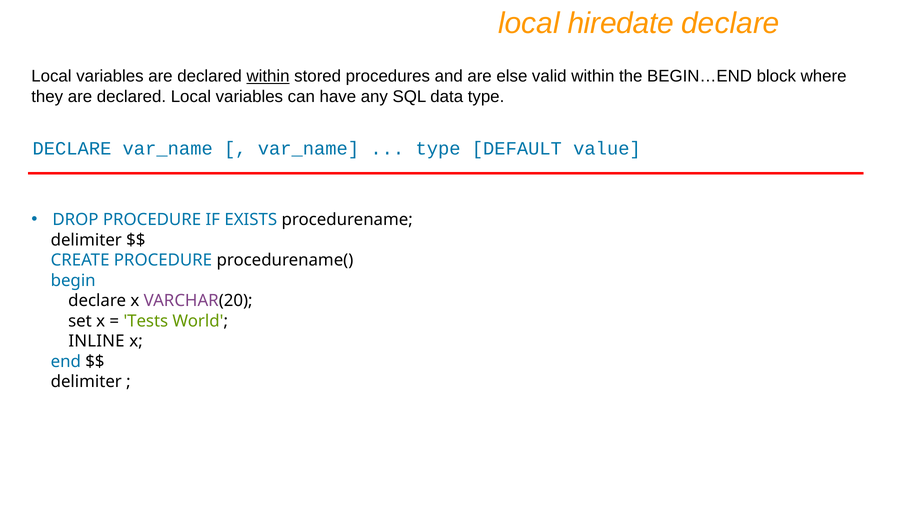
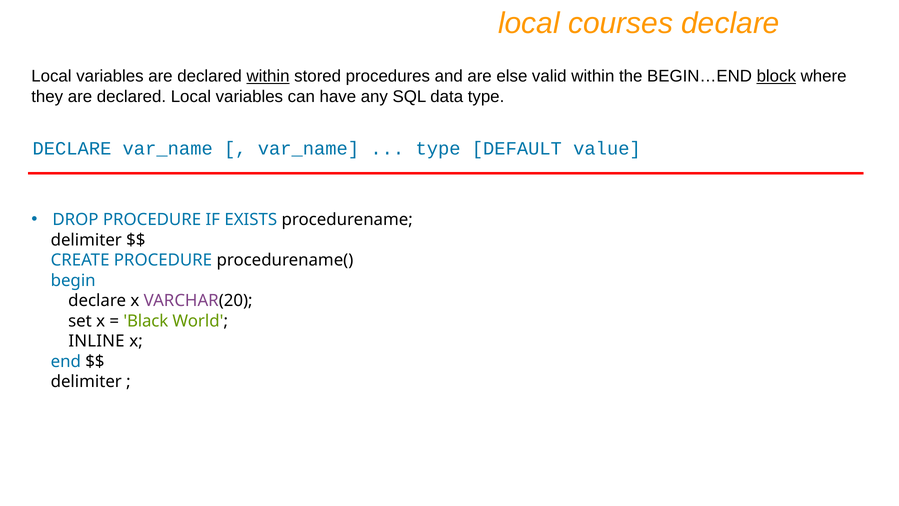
hiredate: hiredate -> courses
block underline: none -> present
Tests: Tests -> Black
